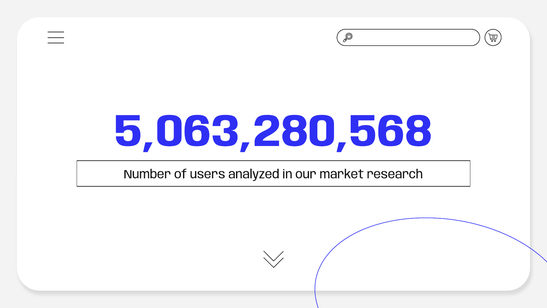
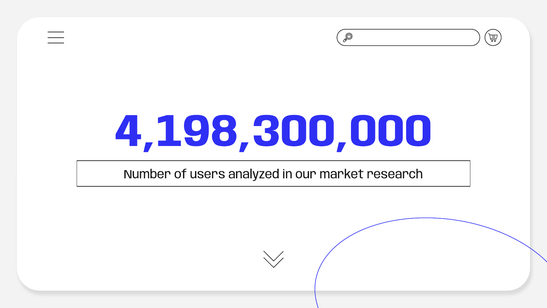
5,063,280,568: 5,063,280,568 -> 4,198,300,000
